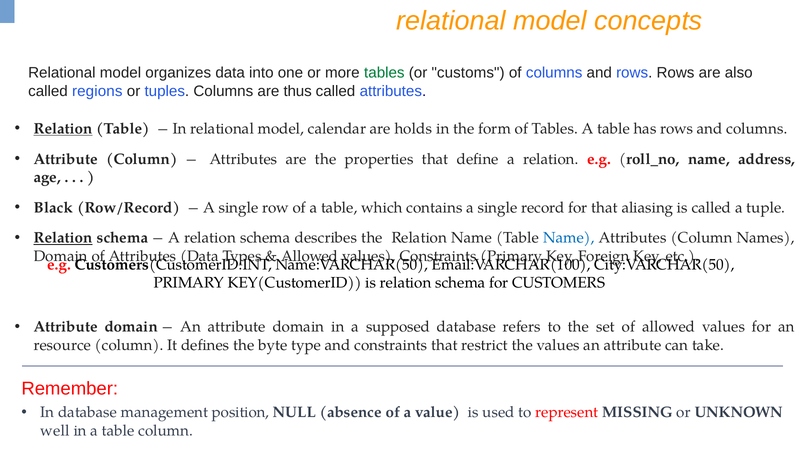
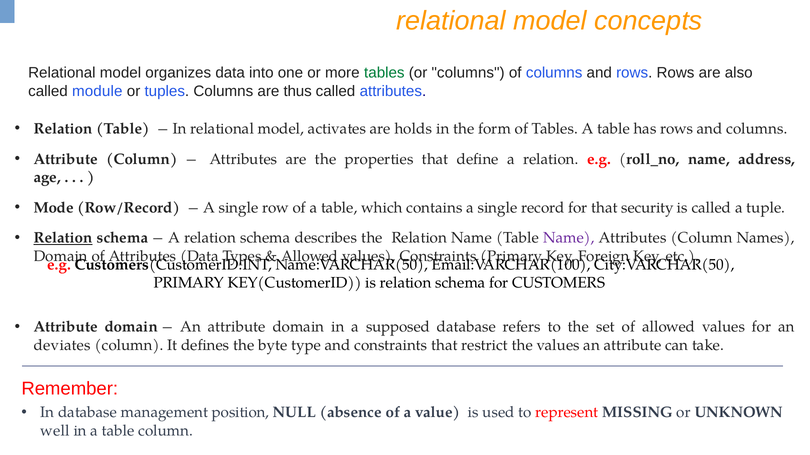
or customs: customs -> columns
regions: regions -> module
Relation at (63, 129) underline: present -> none
calendar: calendar -> activates
Black: Black -> Mode
aliasing: aliasing -> security
Name at (569, 238) colour: blue -> purple
resource: resource -> deviates
